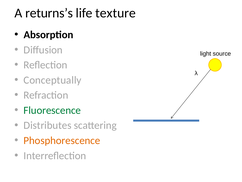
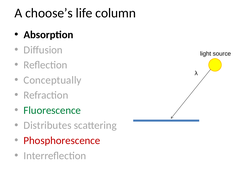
returns’s: returns’s -> choose’s
texture: texture -> column
Phosphorescence colour: orange -> red
